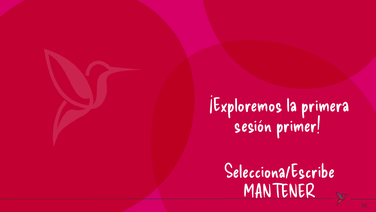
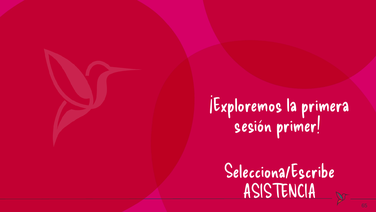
MANTENER: MANTENER -> ASISTENCIA
